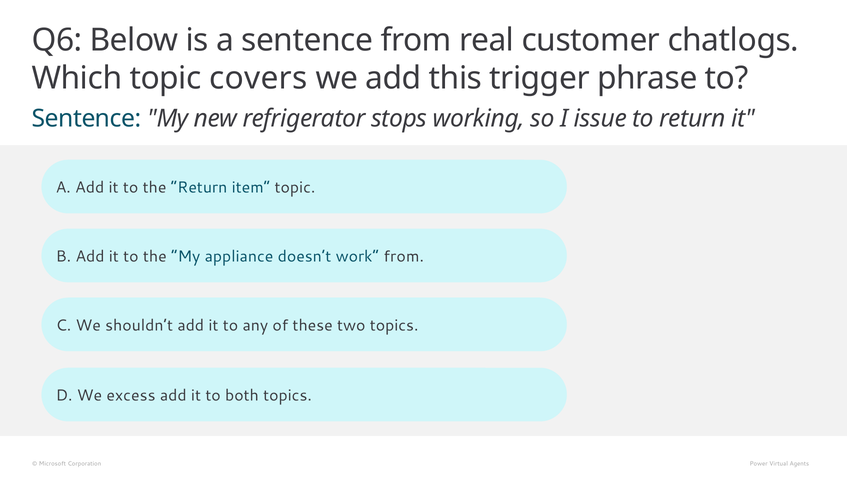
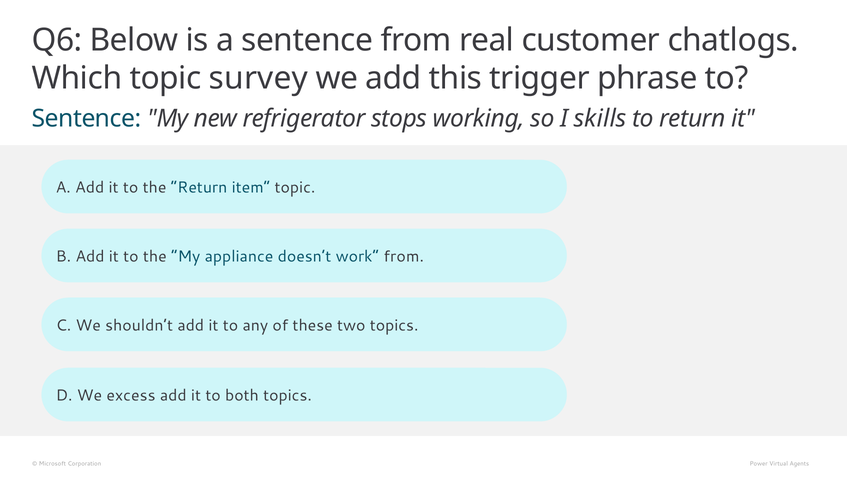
covers: covers -> survey
issue: issue -> skills
